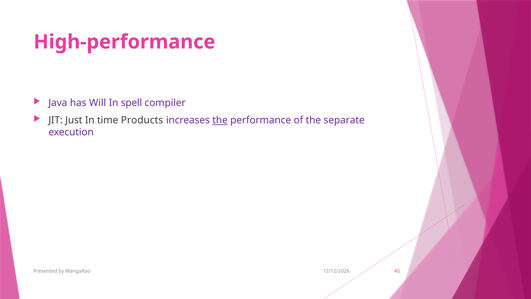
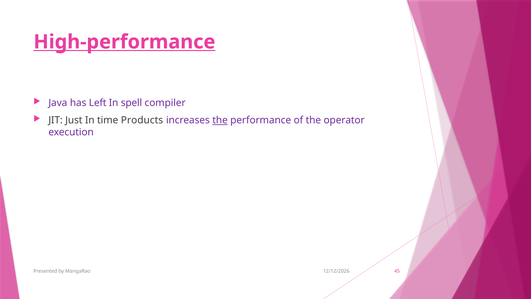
High-performance underline: none -> present
Will: Will -> Left
separate: separate -> operator
